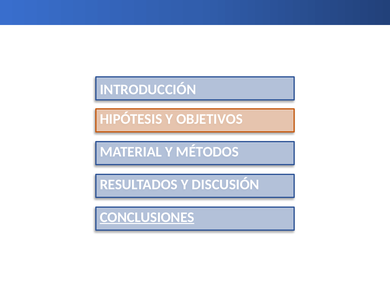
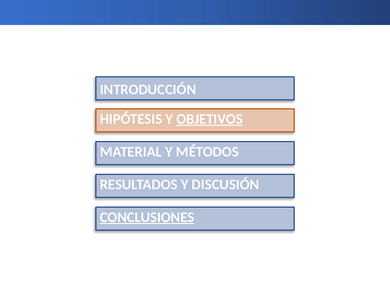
OBJETIVOS underline: none -> present
